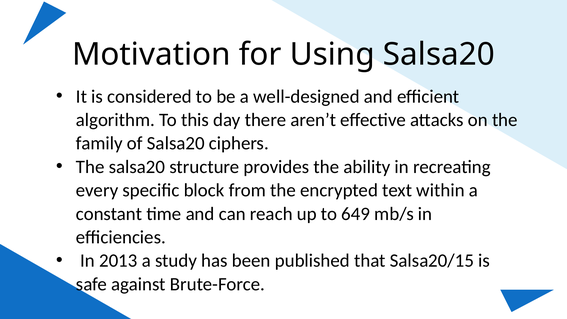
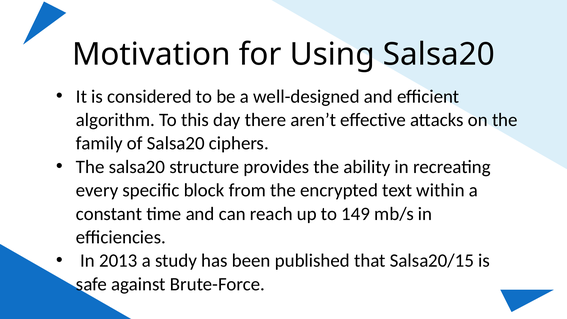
649: 649 -> 149
